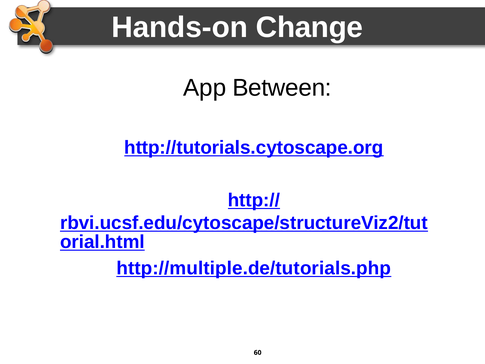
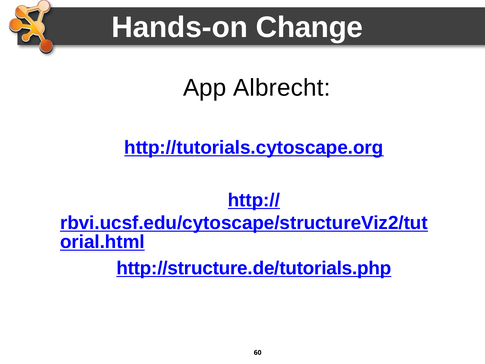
Between: Between -> Albrecht
http://multiple.de/tutorials.php: http://multiple.de/tutorials.php -> http://structure.de/tutorials.php
